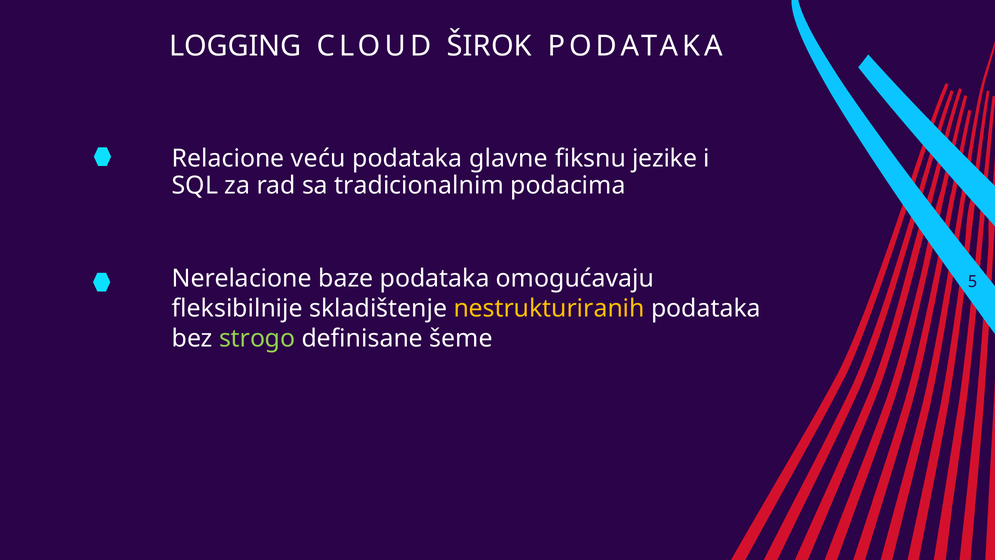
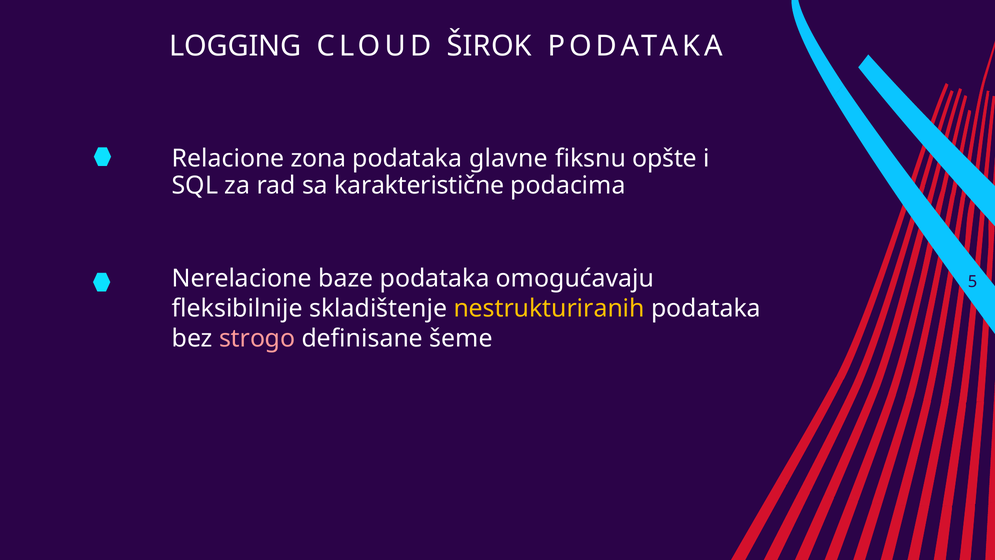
veću: veću -> zona
jezike: jezike -> opšte
tradicionalnim: tradicionalnim -> karakteristične
strogo colour: light green -> pink
